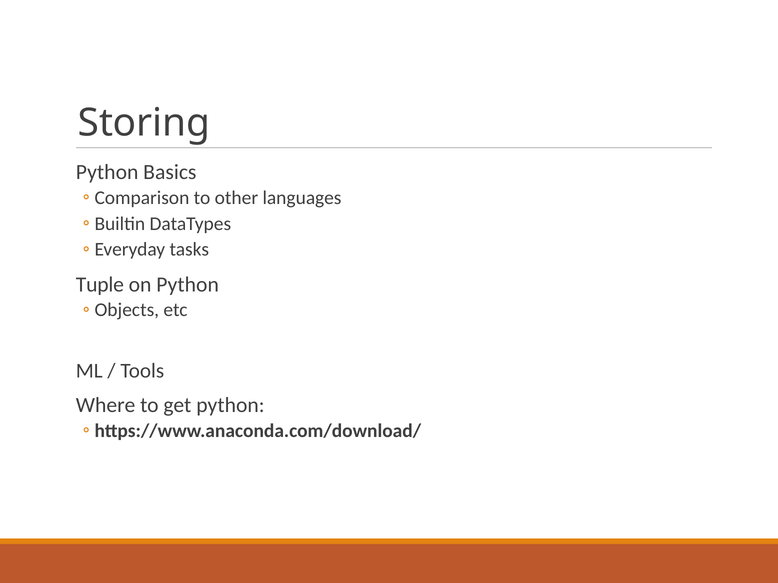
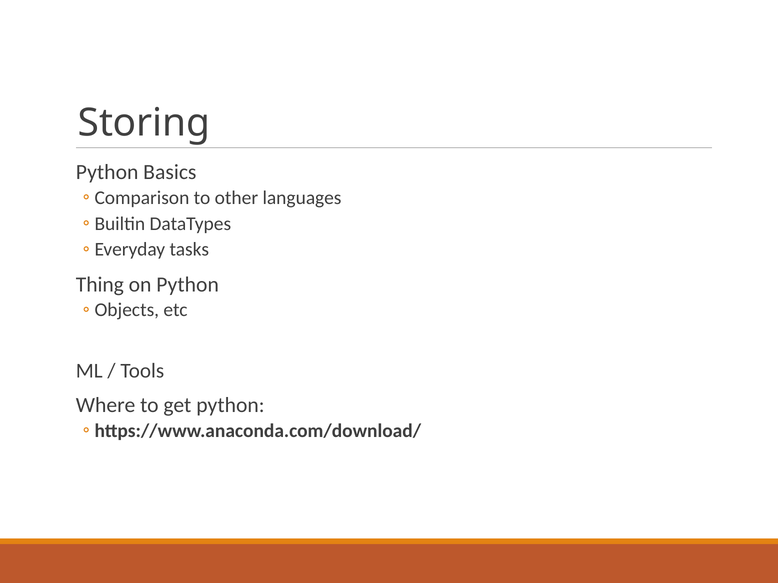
Tuple: Tuple -> Thing
